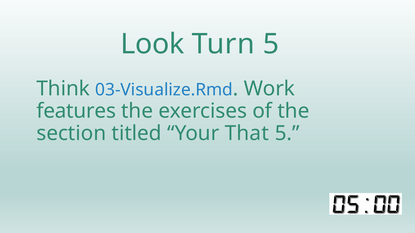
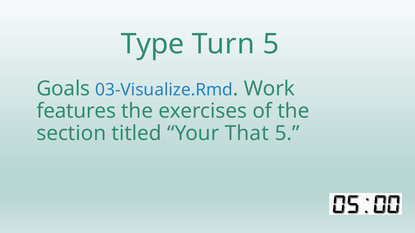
Look: Look -> Type
Think: Think -> Goals
